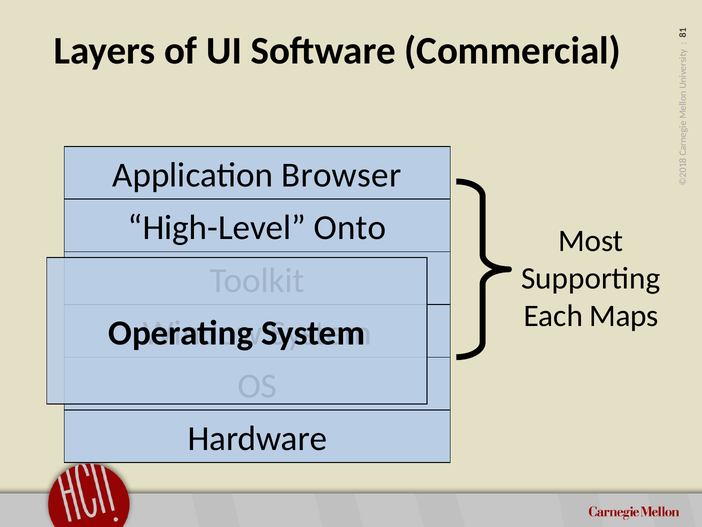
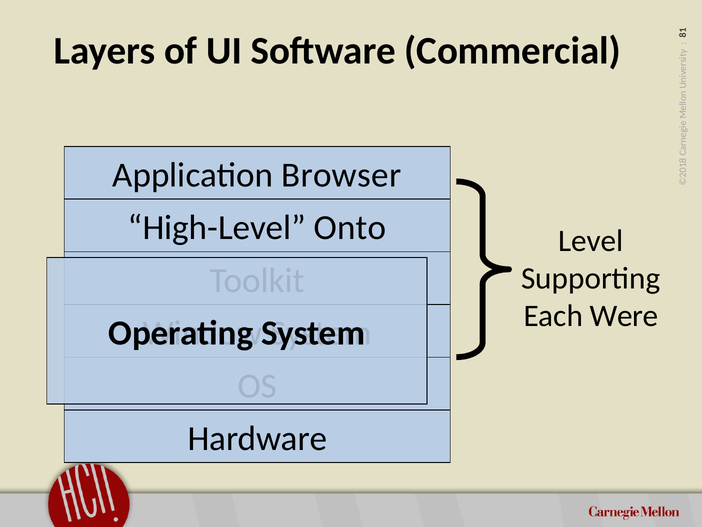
Most: Most -> Level
Maps: Maps -> Were
